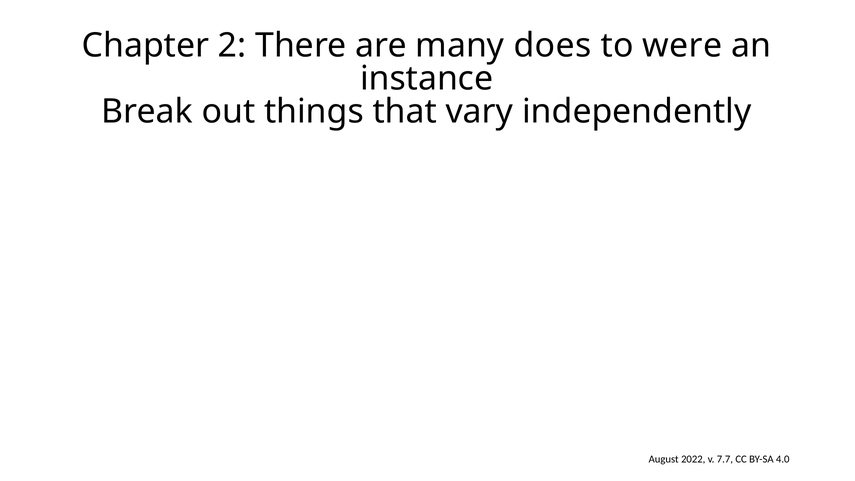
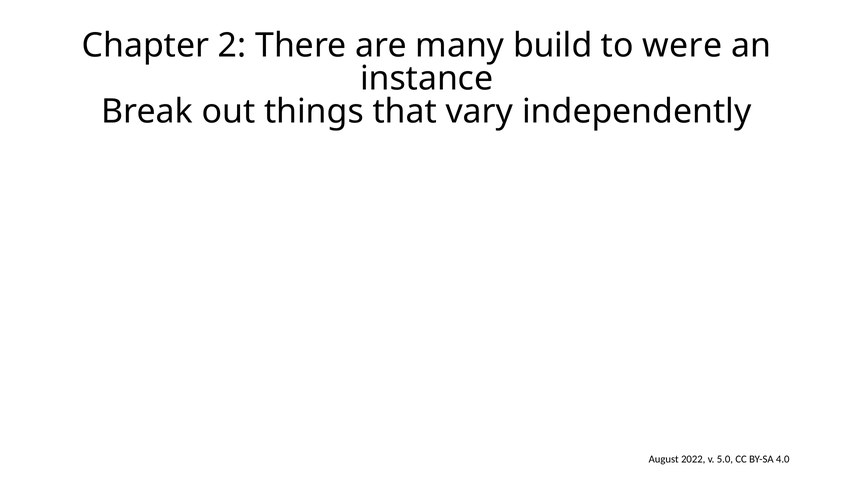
does: does -> build
7.7: 7.7 -> 5.0
